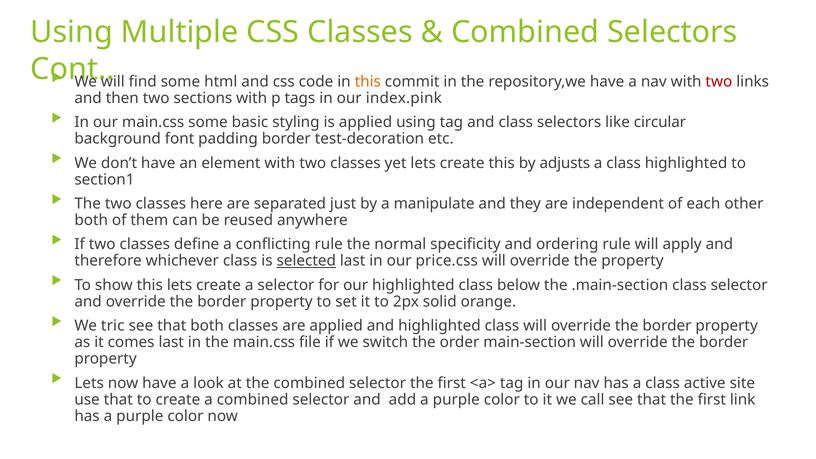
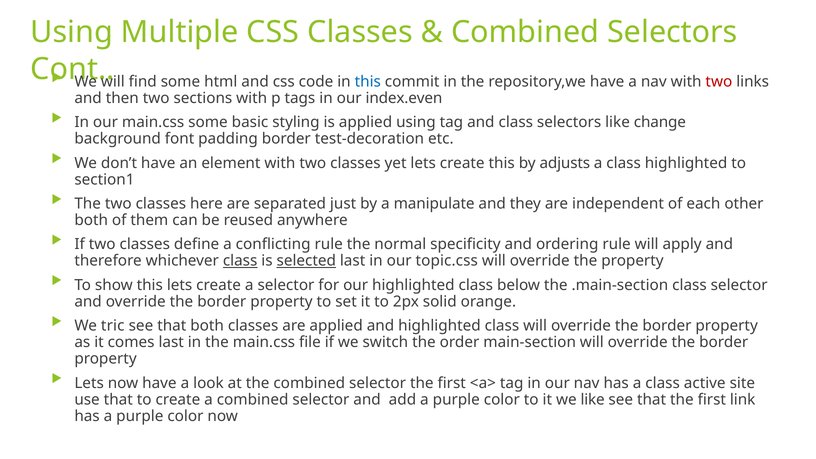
this at (368, 82) colour: orange -> blue
index.pink: index.pink -> index.even
circular: circular -> change
class at (240, 261) underline: none -> present
price.css: price.css -> topic.css
we call: call -> like
